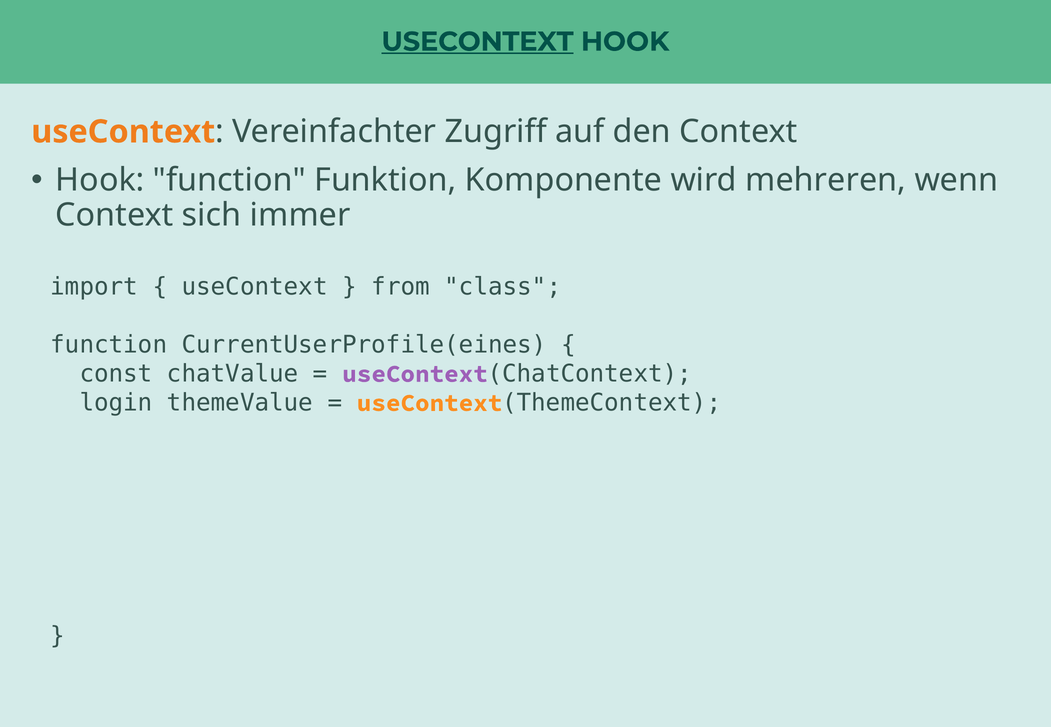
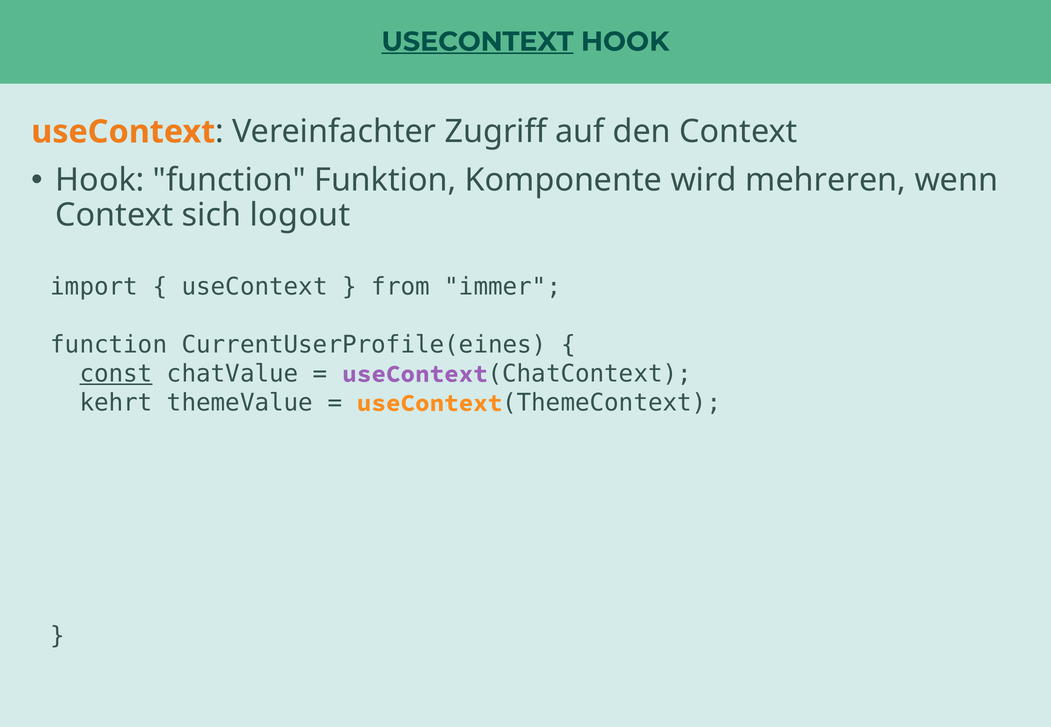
immer: immer -> logout
class: class -> immer
const underline: none -> present
login: login -> kehrt
